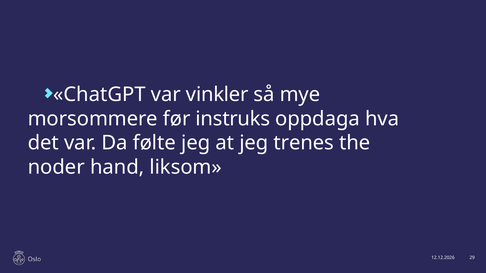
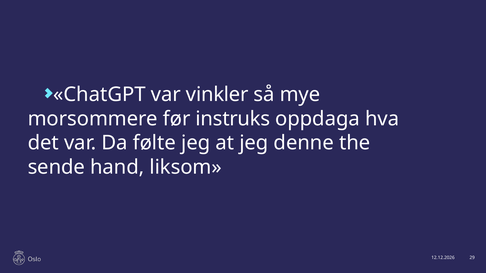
trenes: trenes -> denne
noder: noder -> sende
